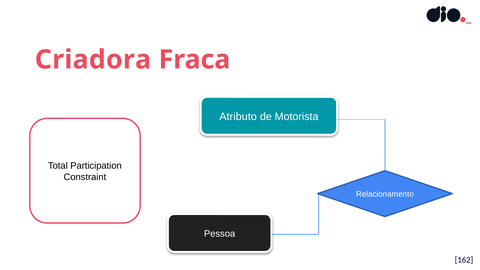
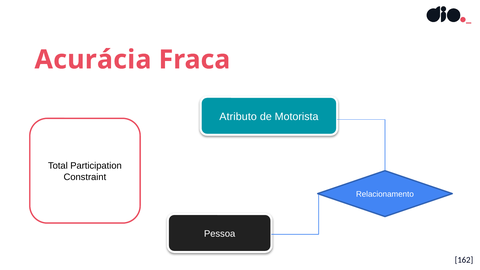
Criadora: Criadora -> Acurácia
